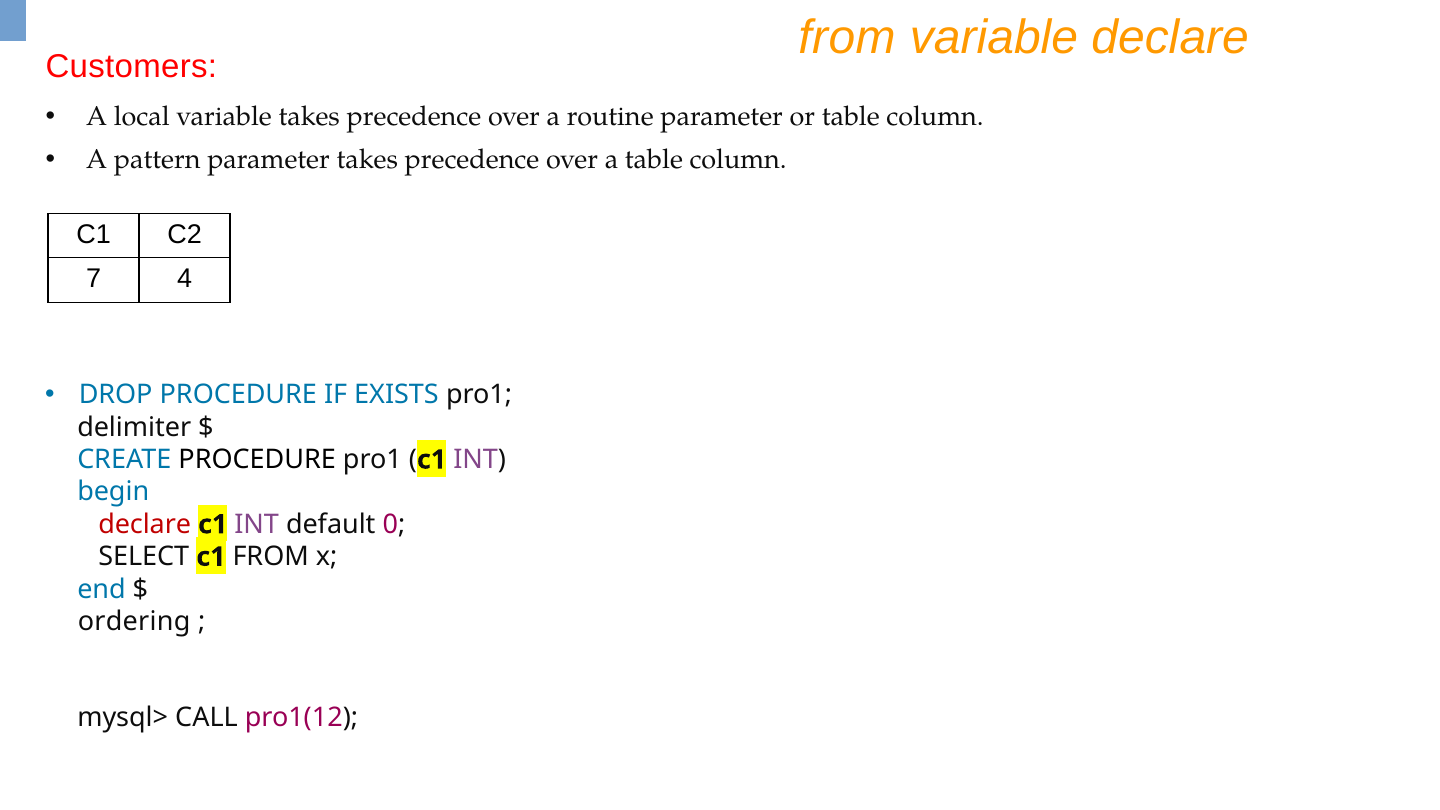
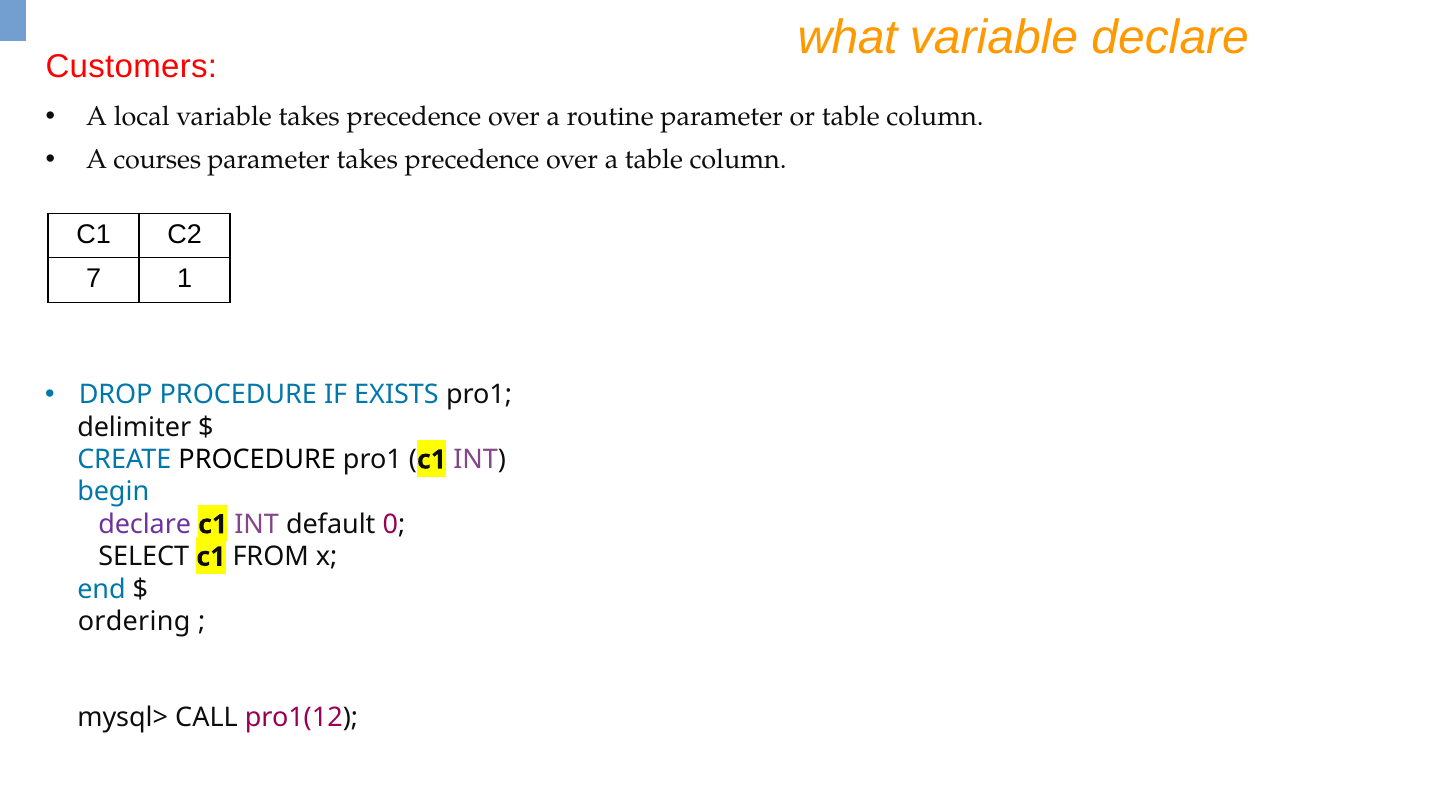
from at (847, 37): from -> what
pattern: pattern -> courses
4: 4 -> 1
declare at (145, 524) colour: red -> purple
